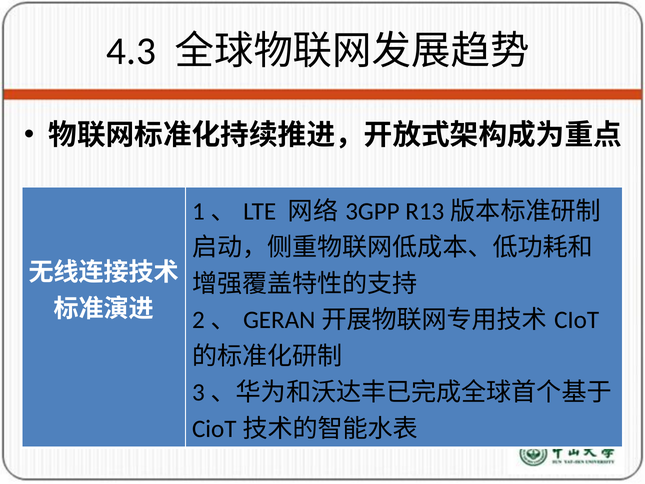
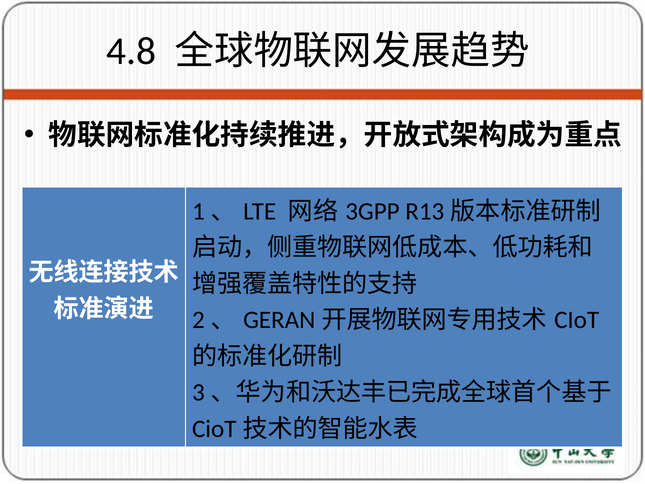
4.3: 4.3 -> 4.8
